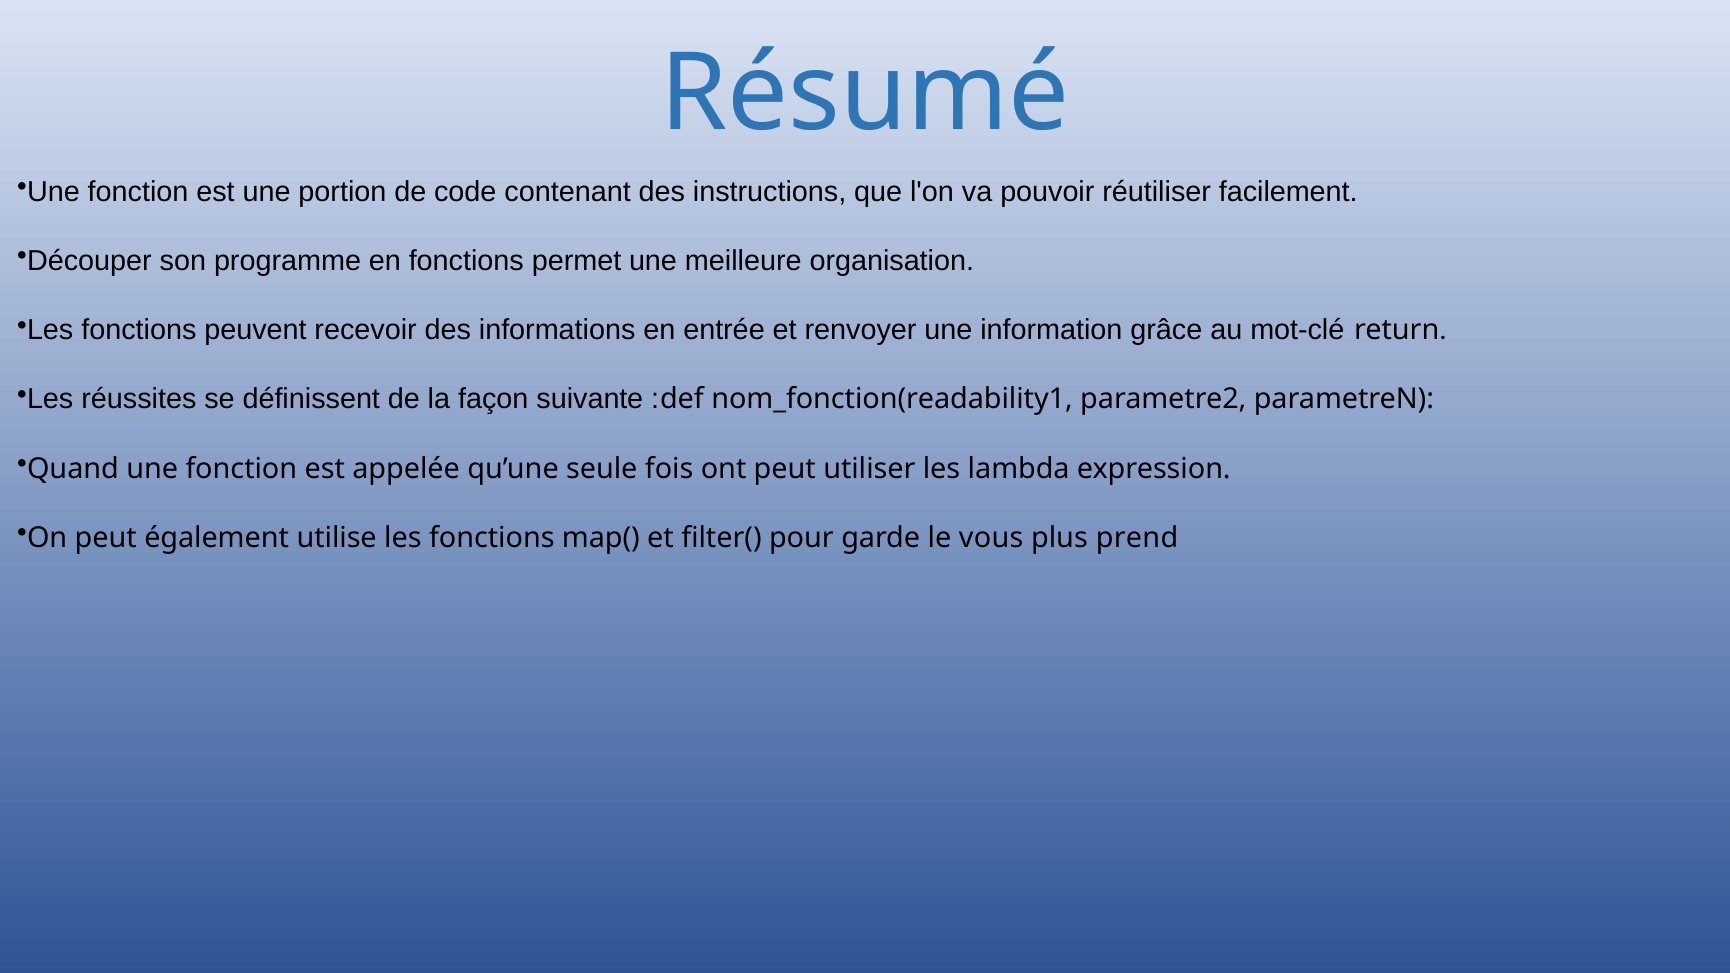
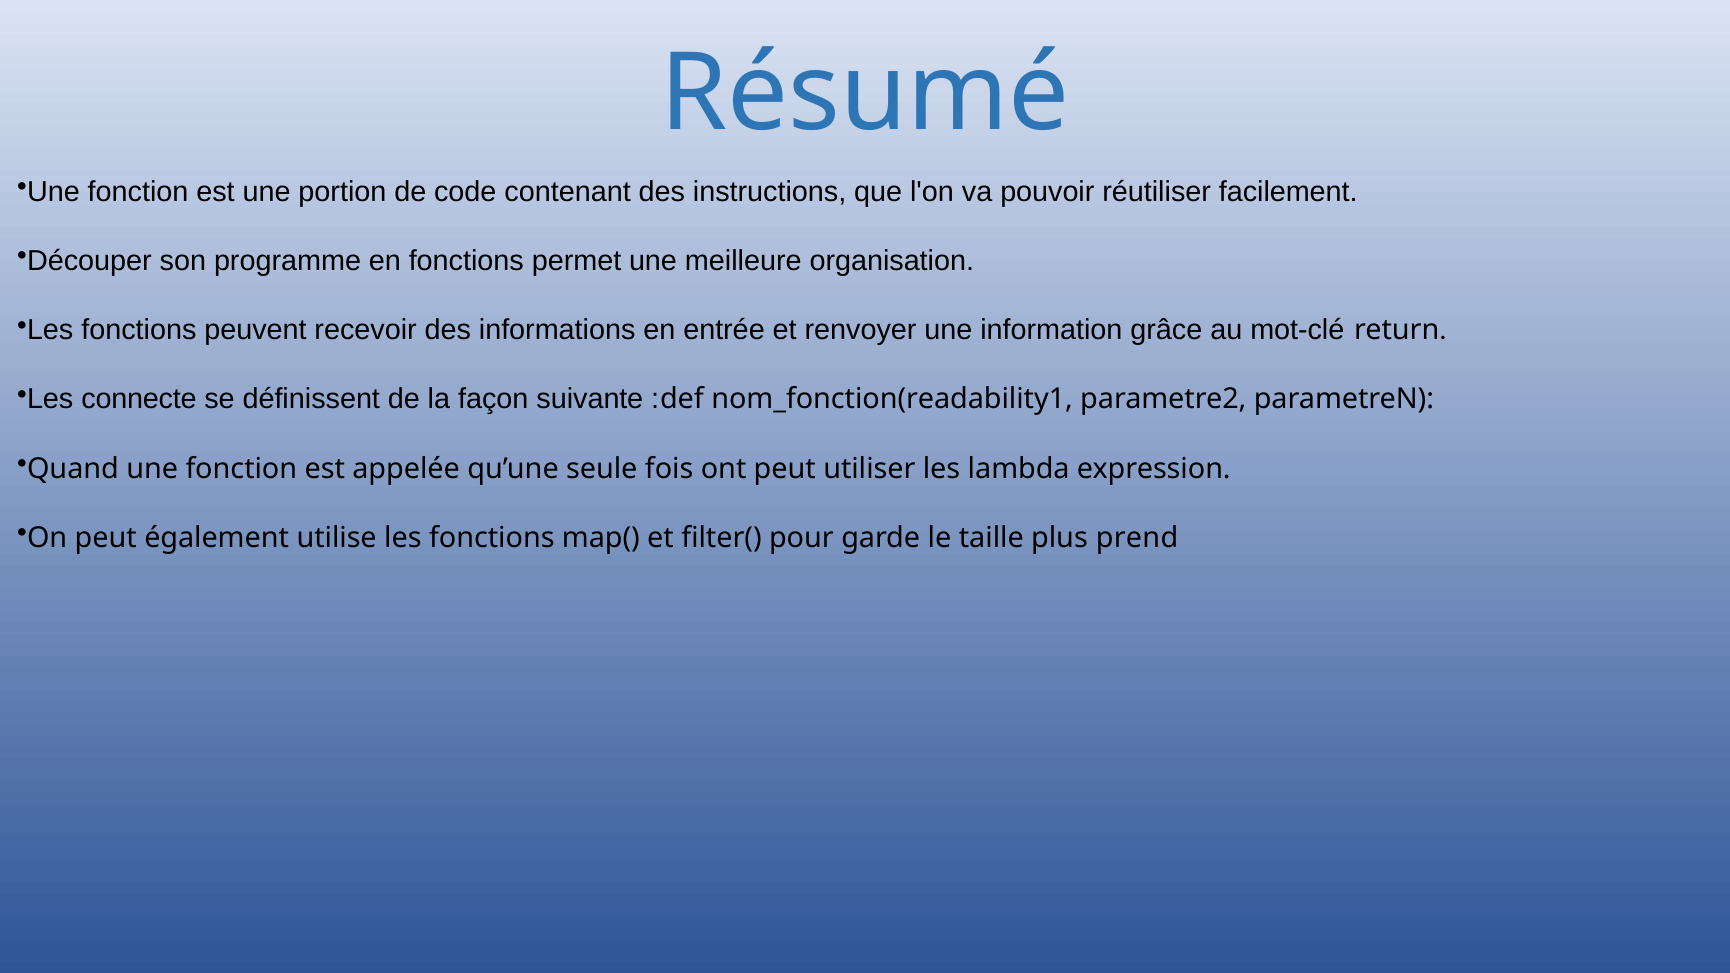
réussites: réussites -> connecte
vous: vous -> taille
